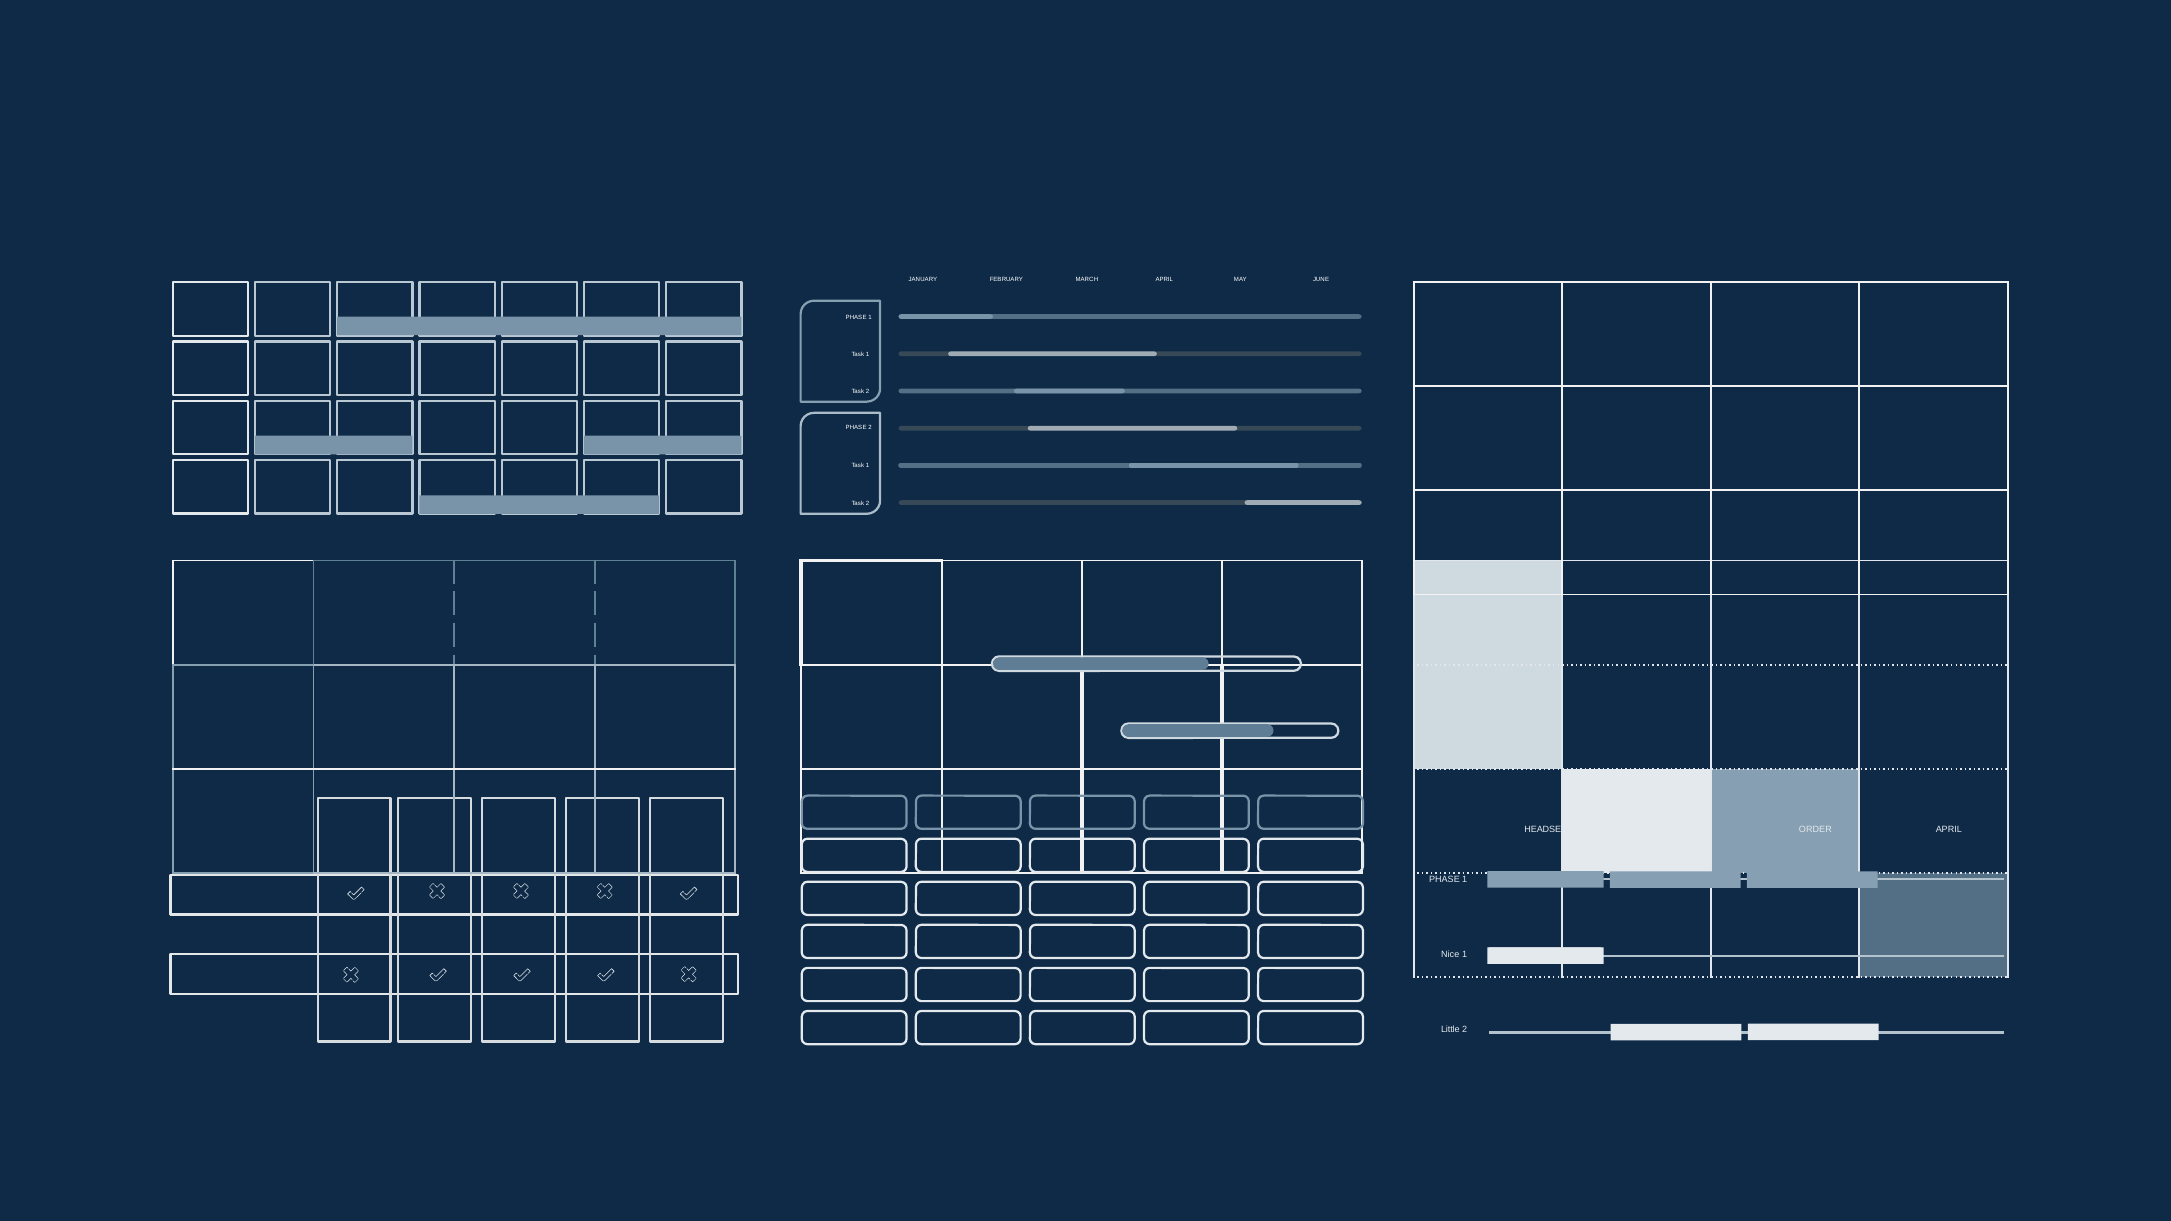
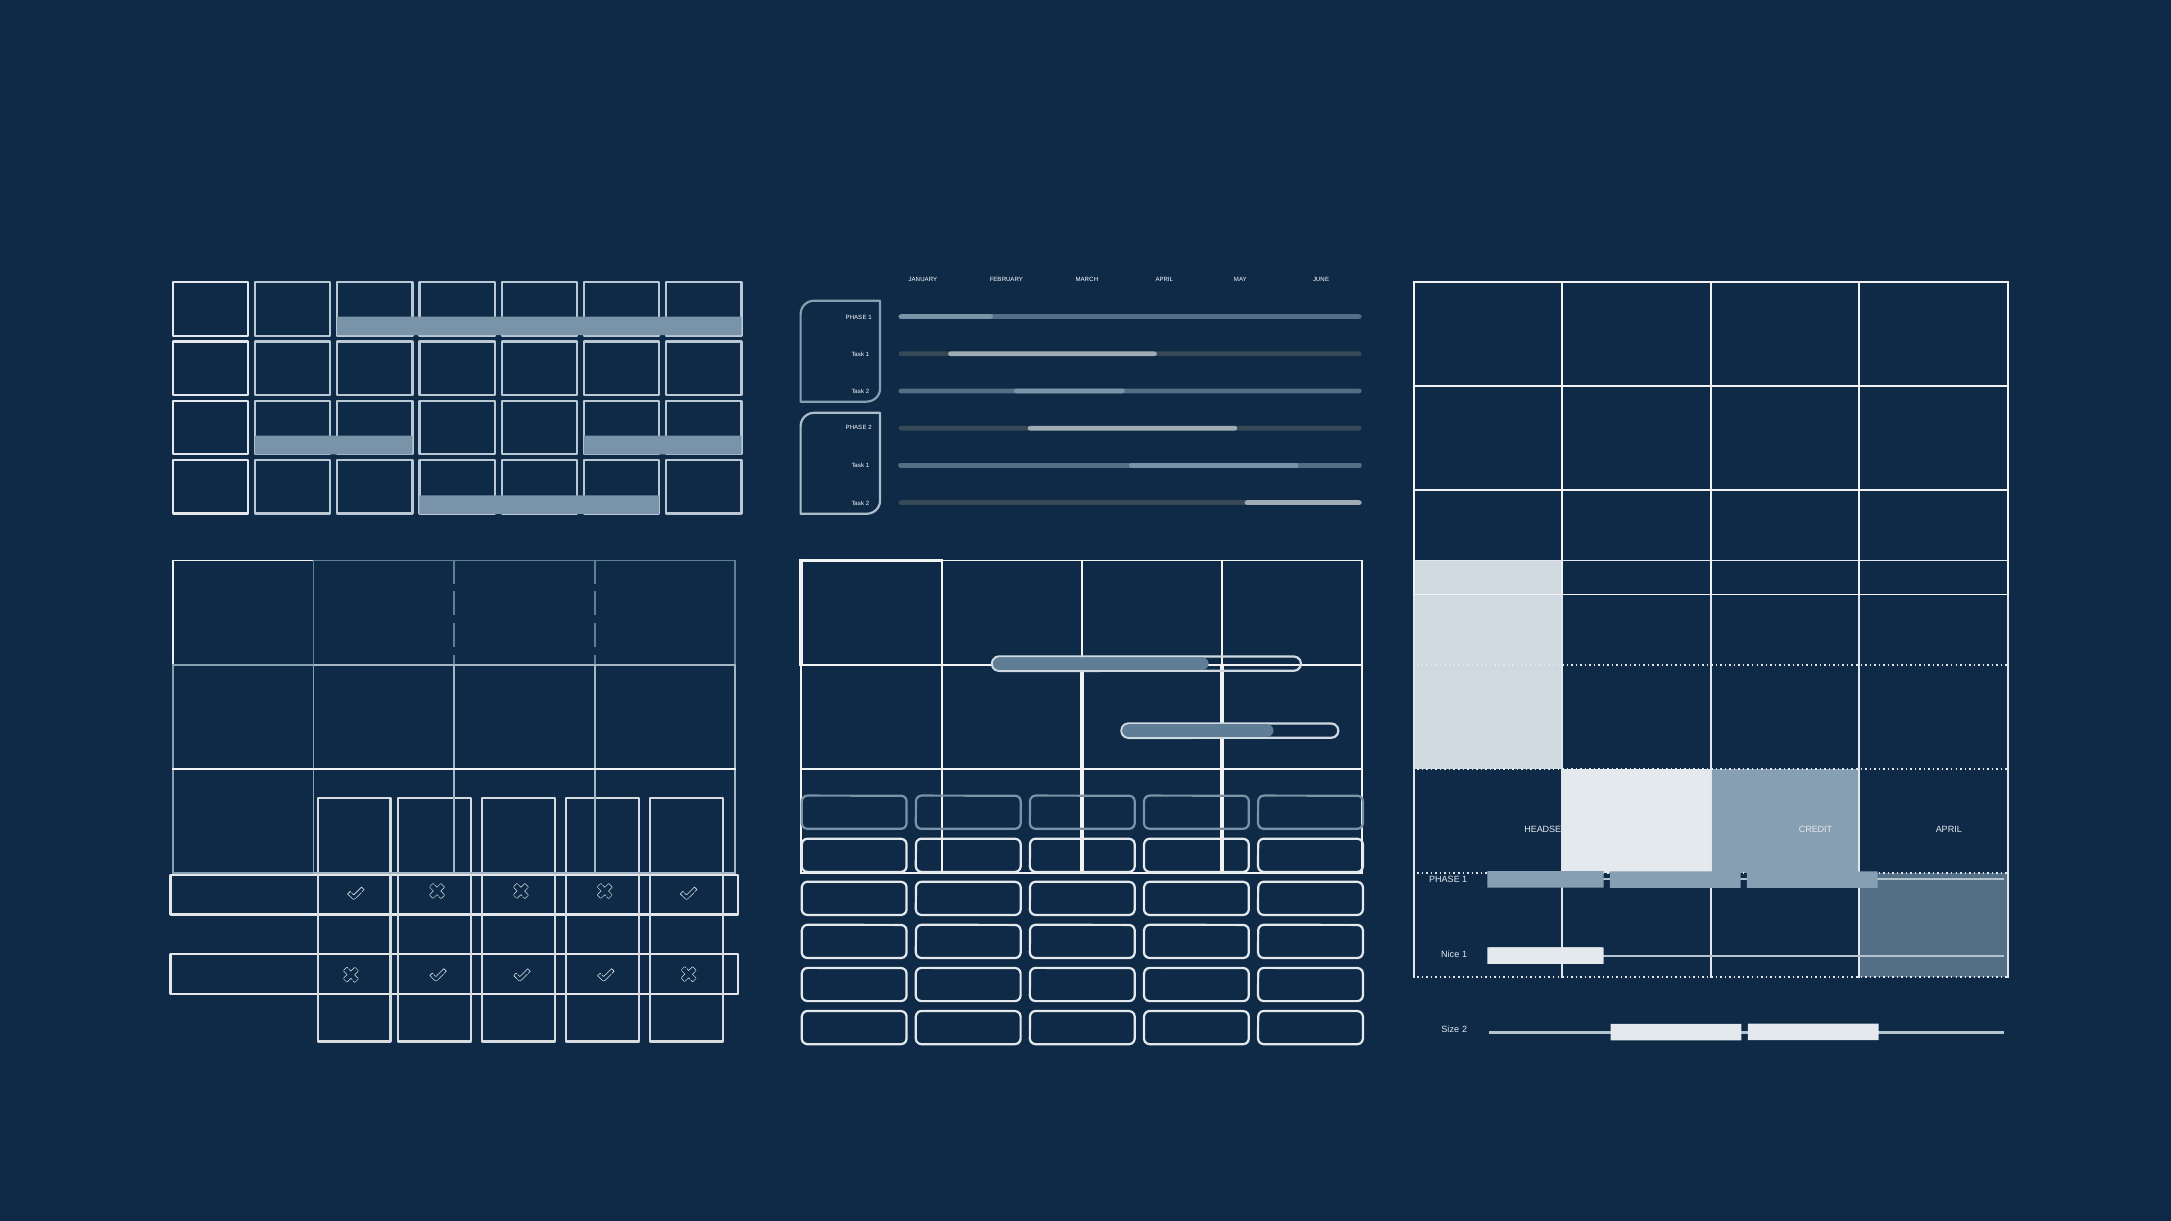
ORDER: ORDER -> CREDIT
Little: Little -> Size
